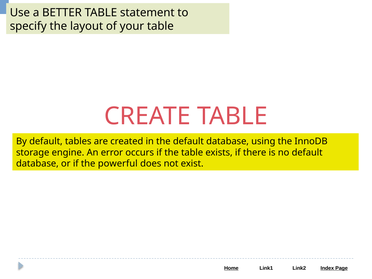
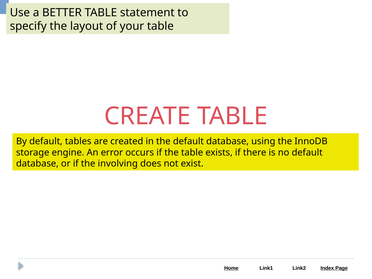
powerful: powerful -> involving
